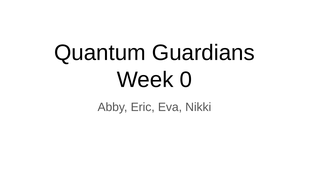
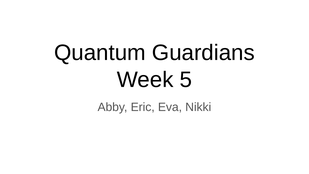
0: 0 -> 5
